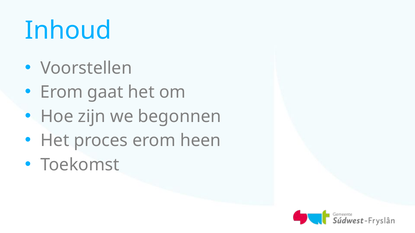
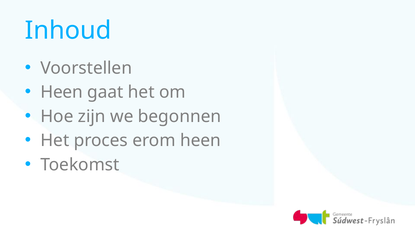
Erom at (62, 92): Erom -> Heen
